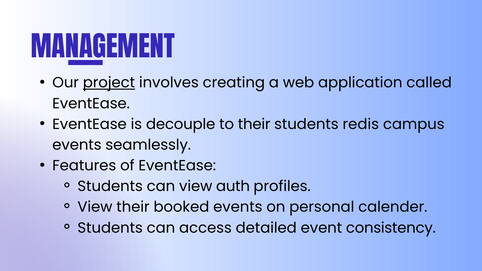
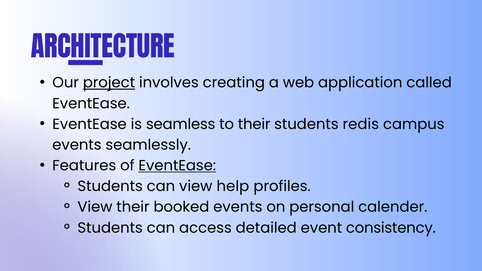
MANAGEMENT: MANAGEMENT -> ARCHITECTURE
decouple: decouple -> seamless
EventEase at (177, 166) underline: none -> present
auth: auth -> help
